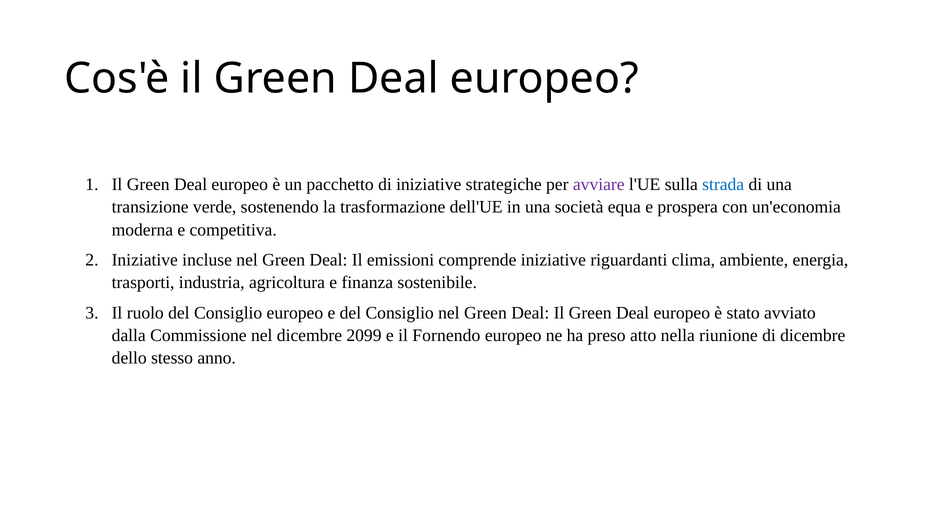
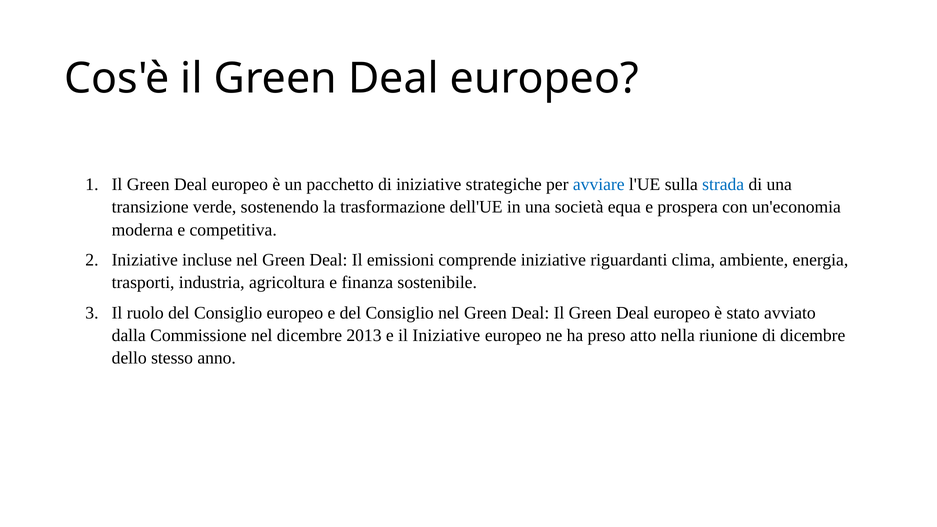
avviare colour: purple -> blue
2099: 2099 -> 2013
il Fornendo: Fornendo -> Iniziative
